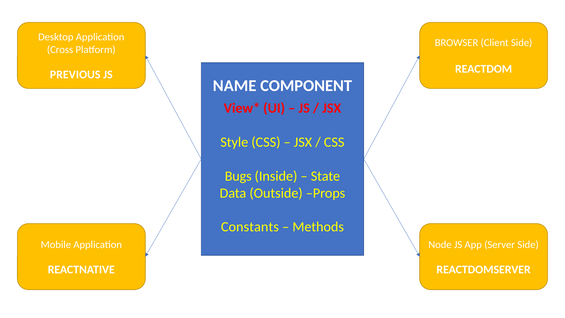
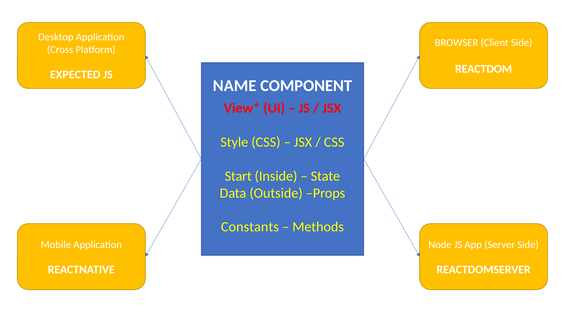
PREVIOUS: PREVIOUS -> EXPECTED
Bugs: Bugs -> Start
